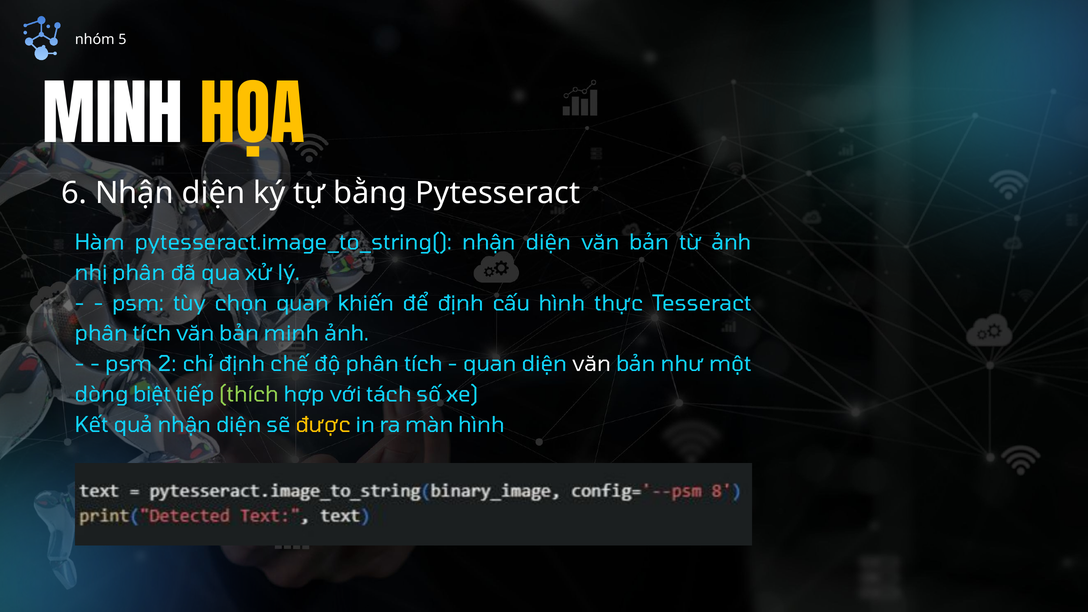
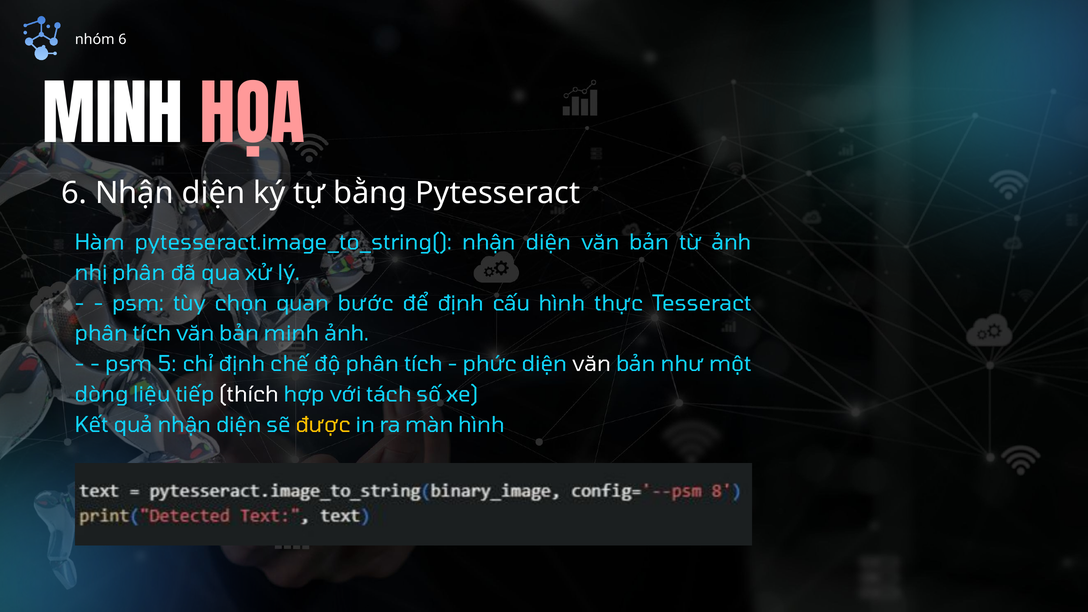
nhóm 5: 5 -> 6
HỌA colour: yellow -> pink
khiến: khiến -> bước
2: 2 -> 5
quan at (490, 364): quan -> phức
biệt: biệt -> liệu
thích colour: light green -> white
